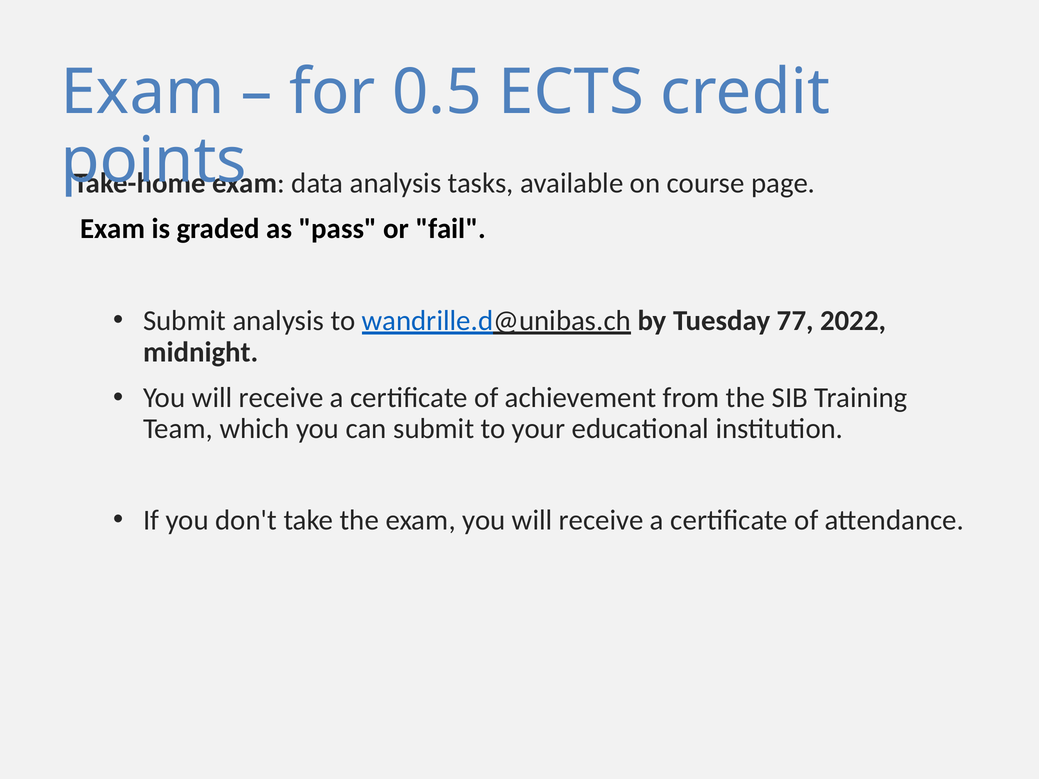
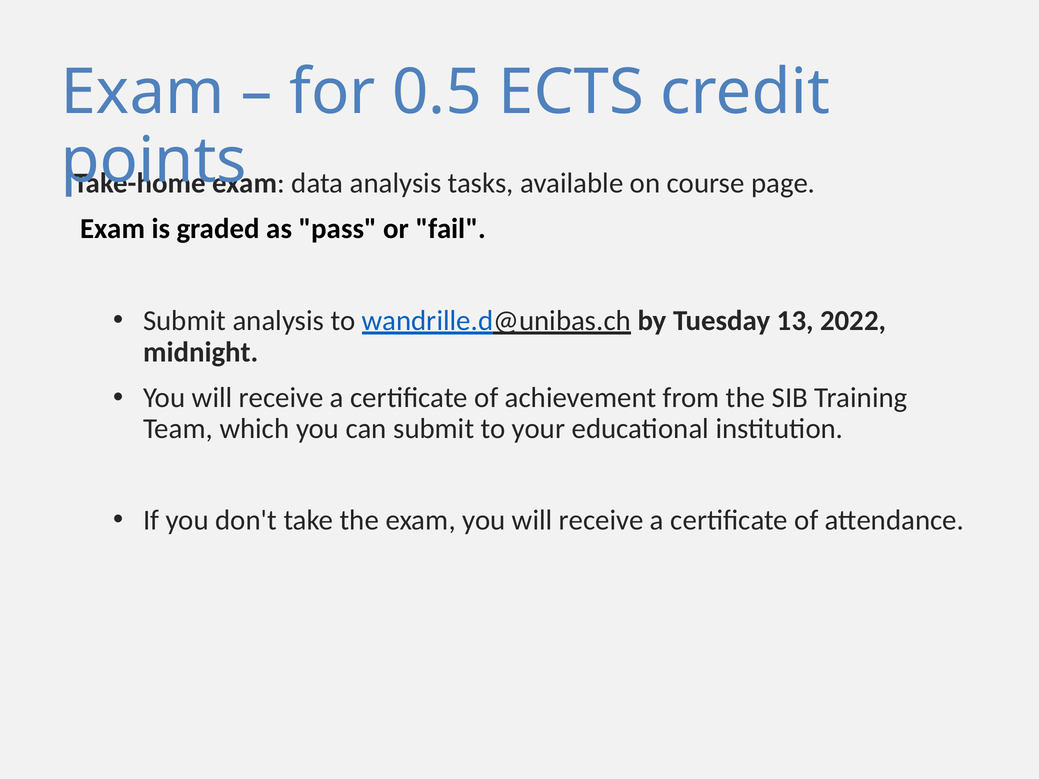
77: 77 -> 13
